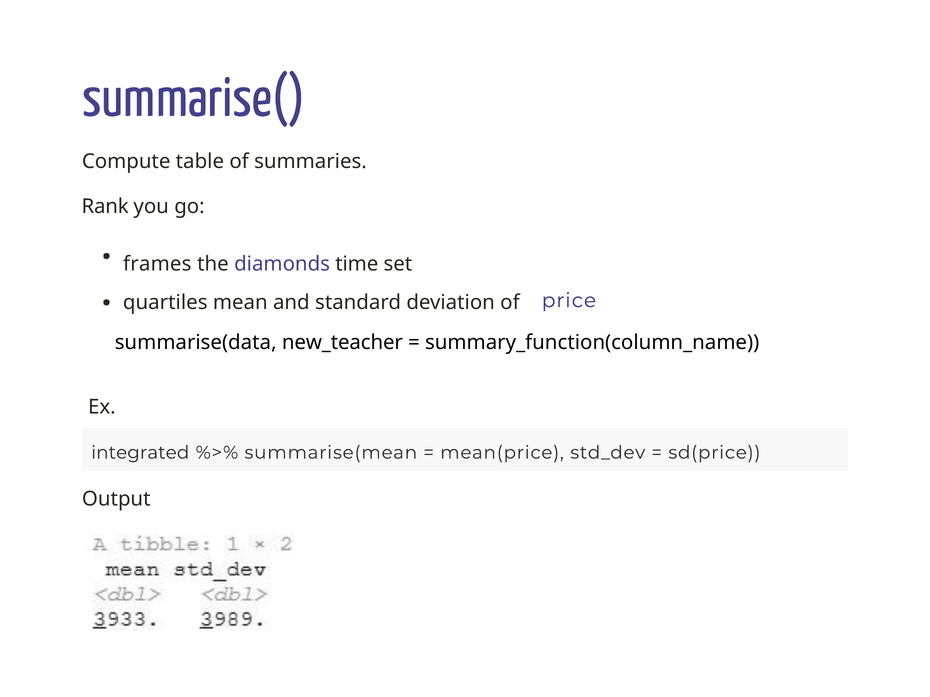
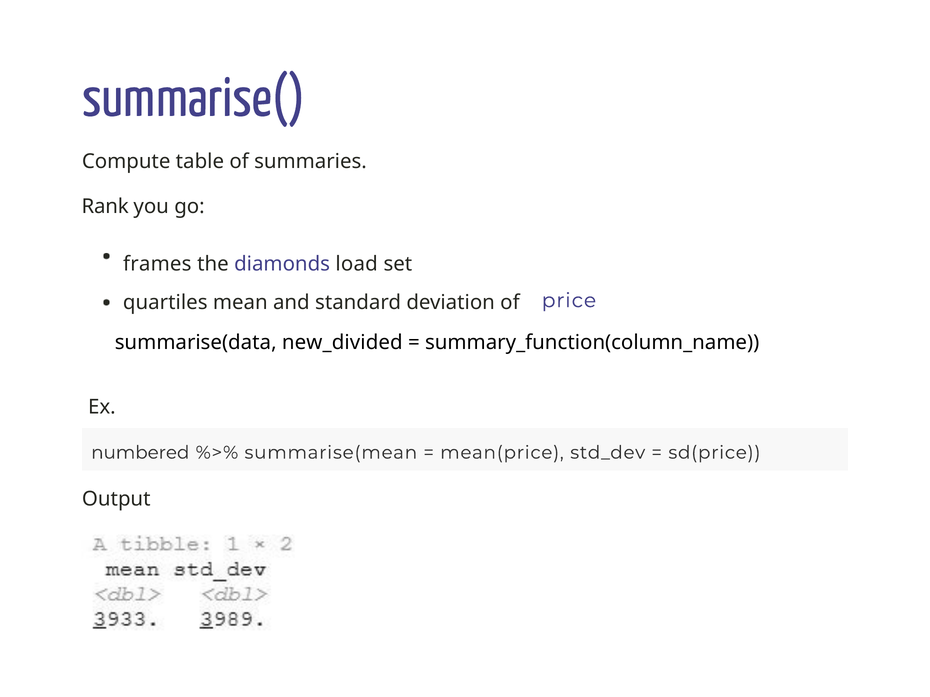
time: time -> load
new_teacher: new_teacher -> new_divided
integrated: integrated -> numbered
